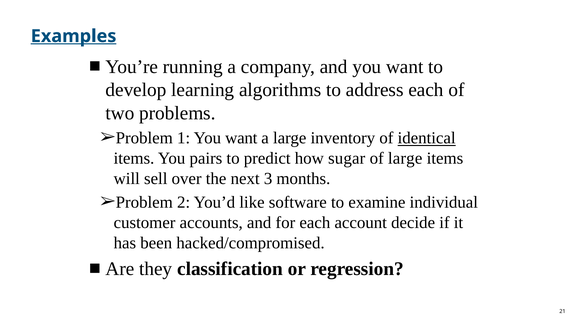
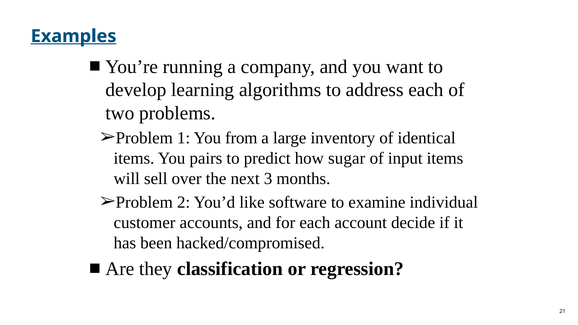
1 You want: want -> from
identical underline: present -> none
of large: large -> input
